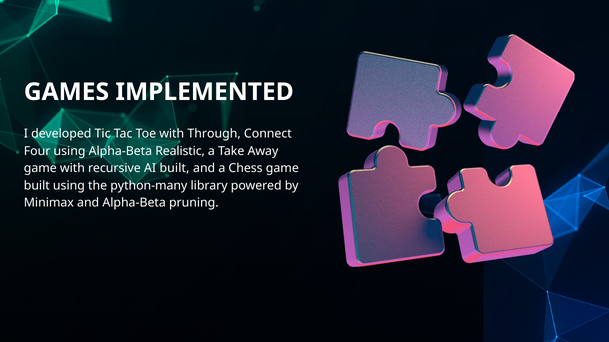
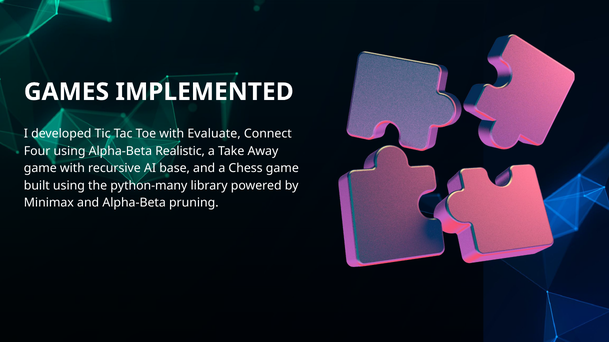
Through: Through -> Evaluate
AI built: built -> base
